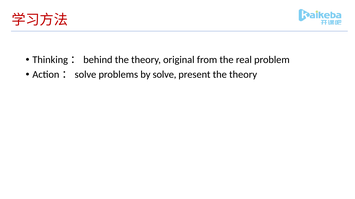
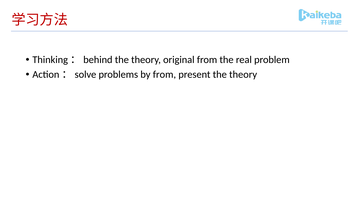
by solve: solve -> from
